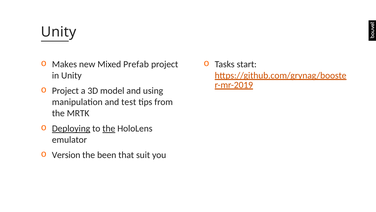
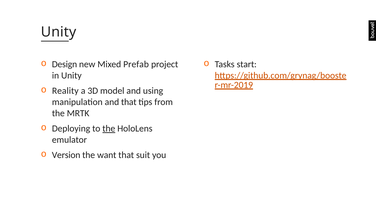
Makes: Makes -> Design
Project at (65, 90): Project -> Reality
and test: test -> that
Deploying underline: present -> none
been: been -> want
